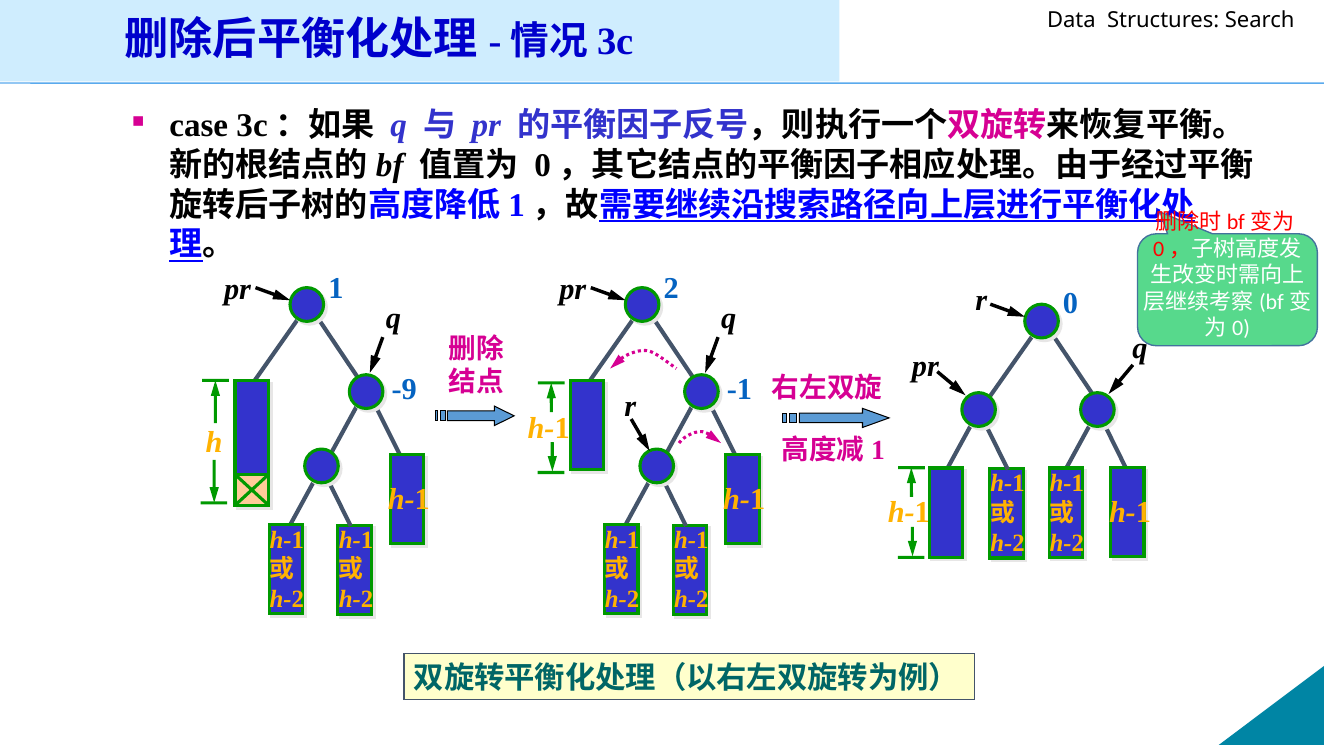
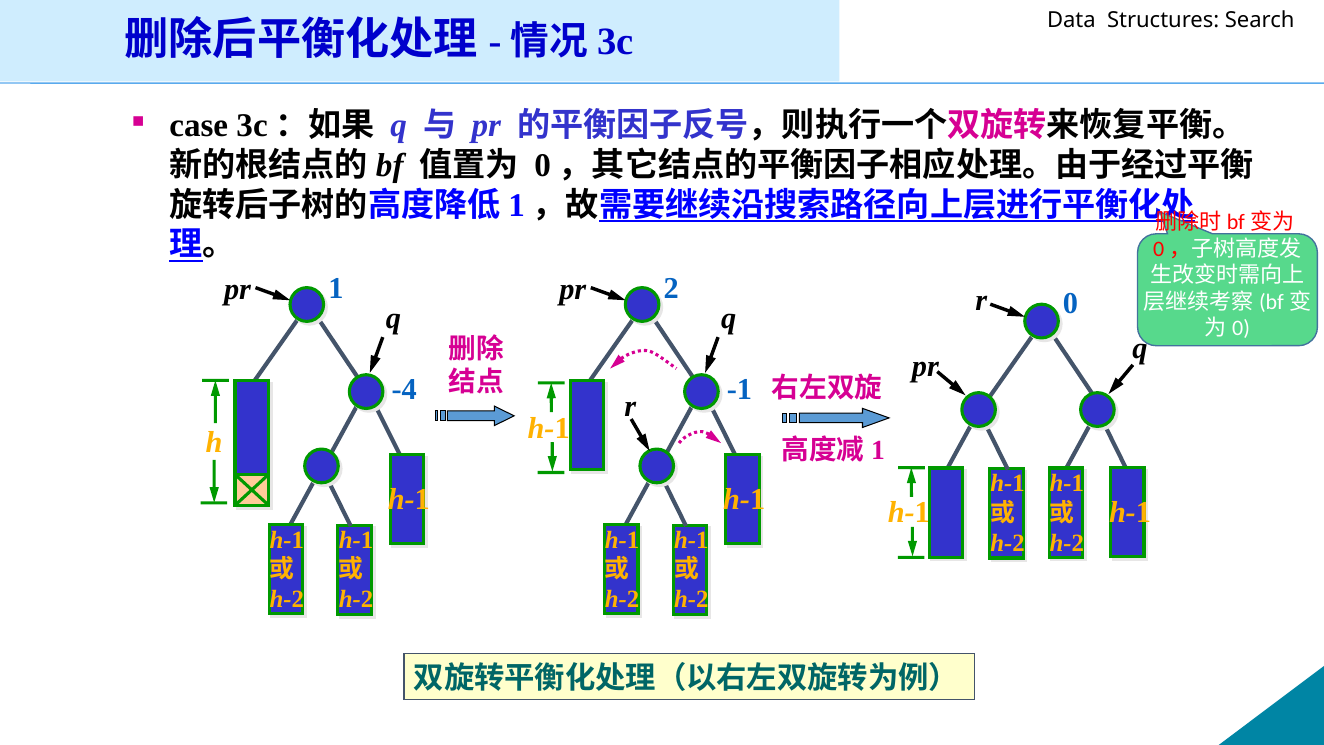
-9: -9 -> -4
